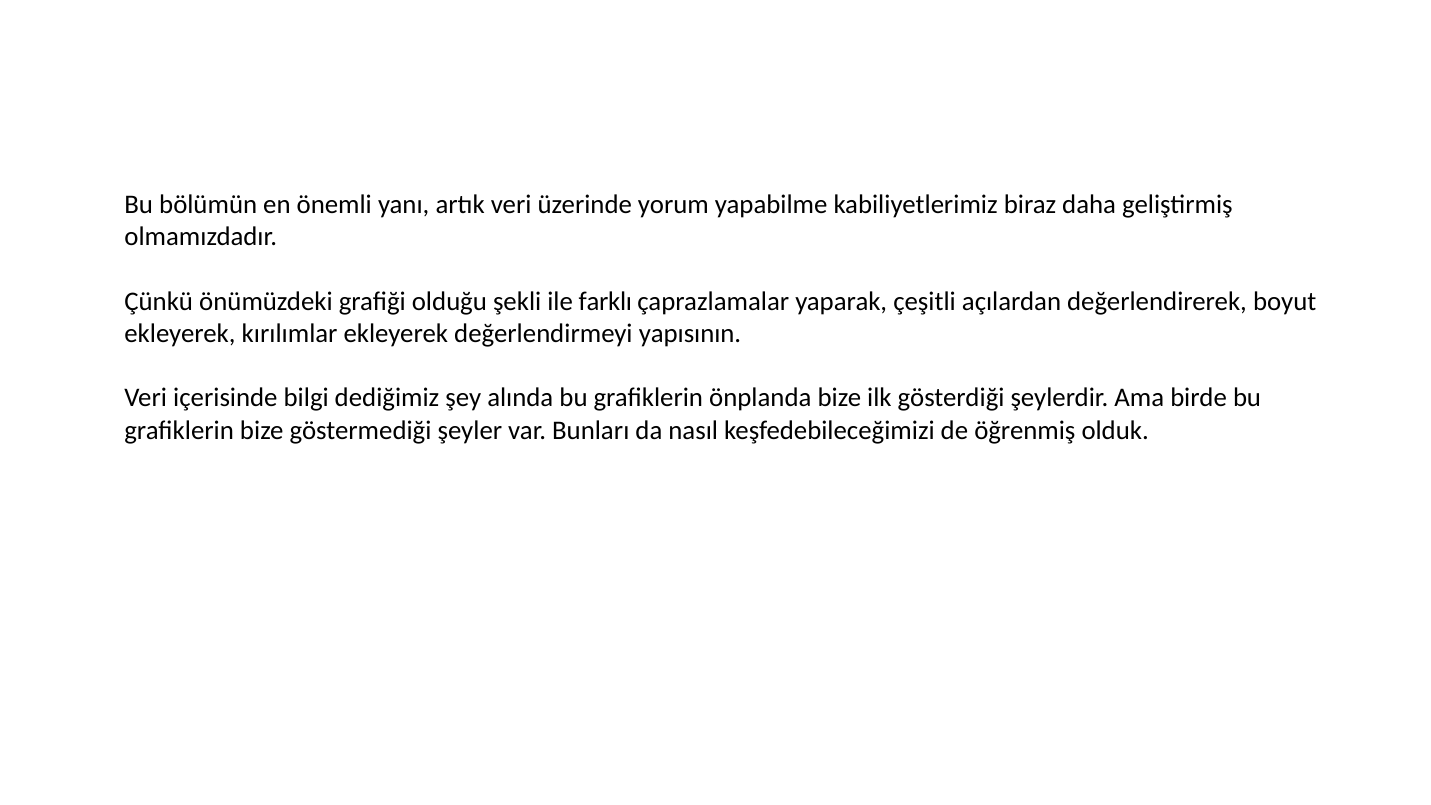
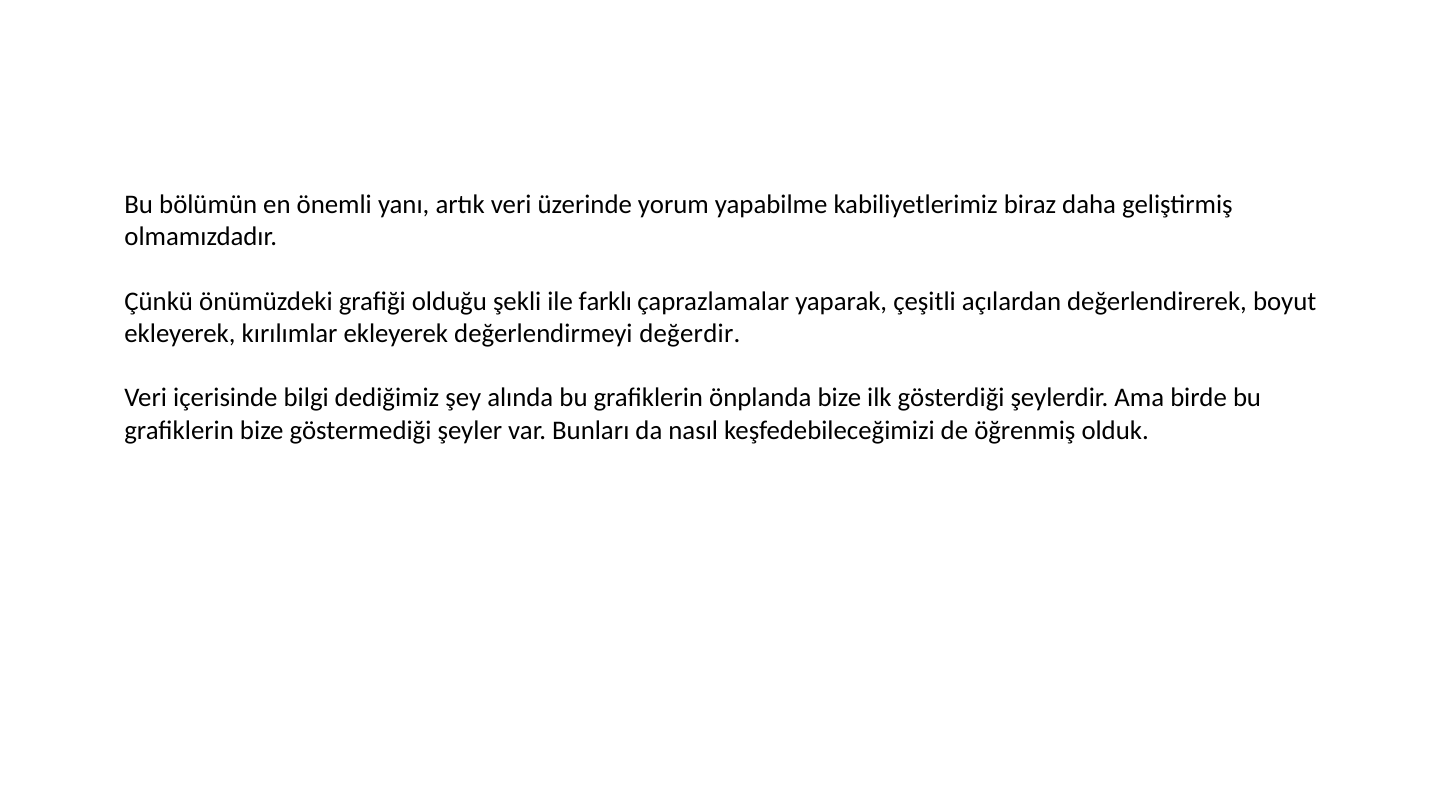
yapısının: yapısının -> değerdir
